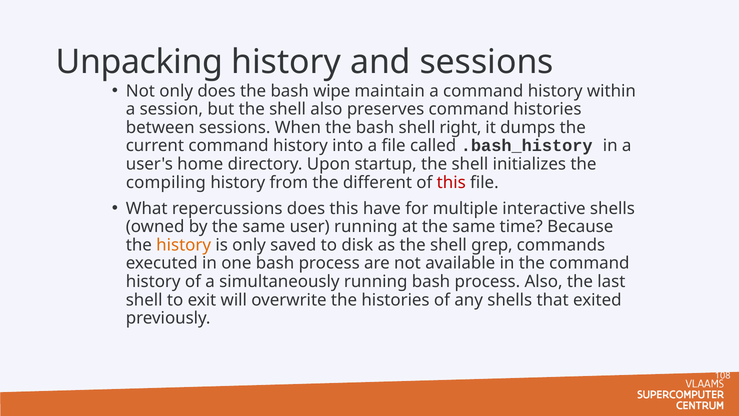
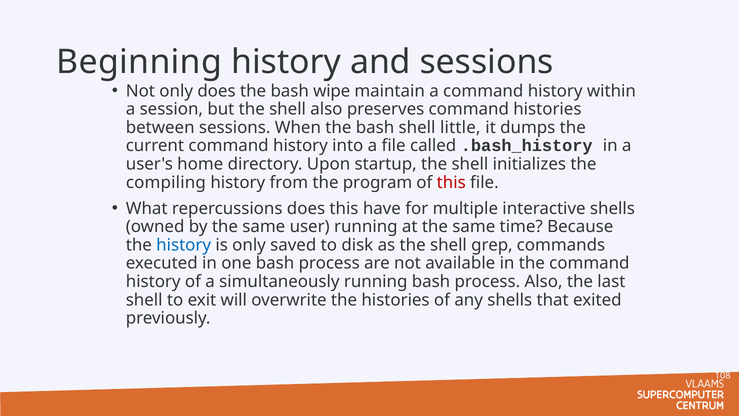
Unpacking: Unpacking -> Beginning
right: right -> little
different: different -> program
history at (184, 245) colour: orange -> blue
